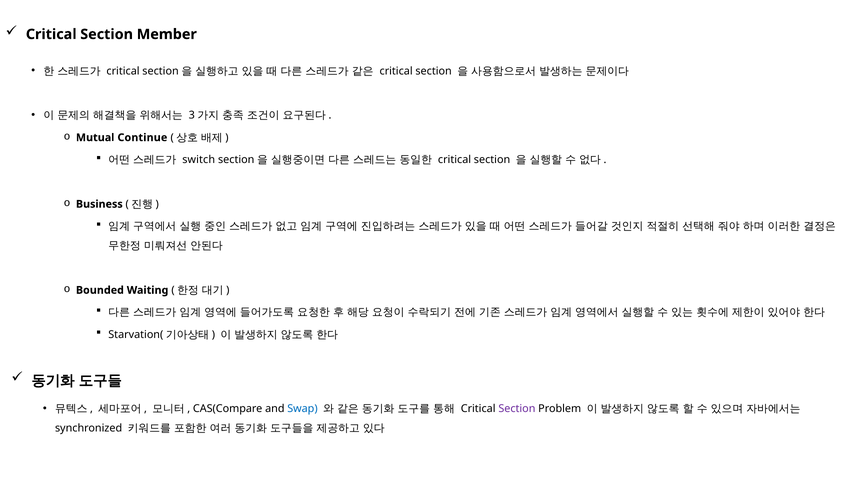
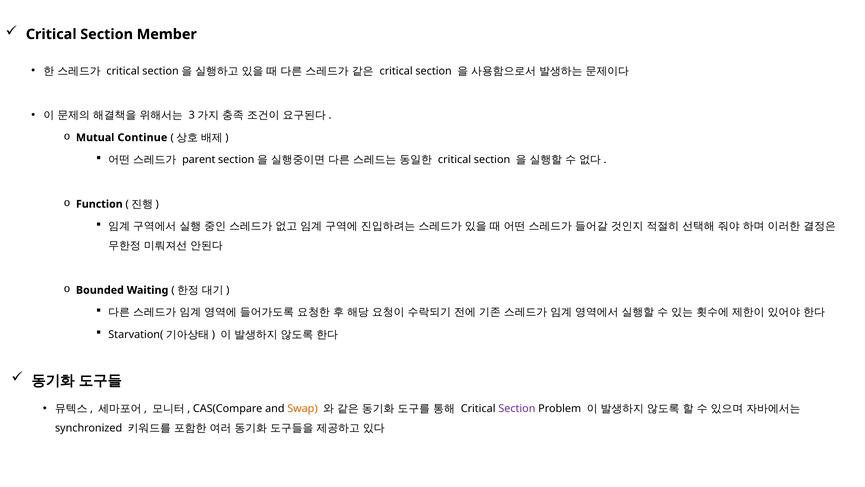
switch: switch -> parent
Business: Business -> Function
Swap colour: blue -> orange
